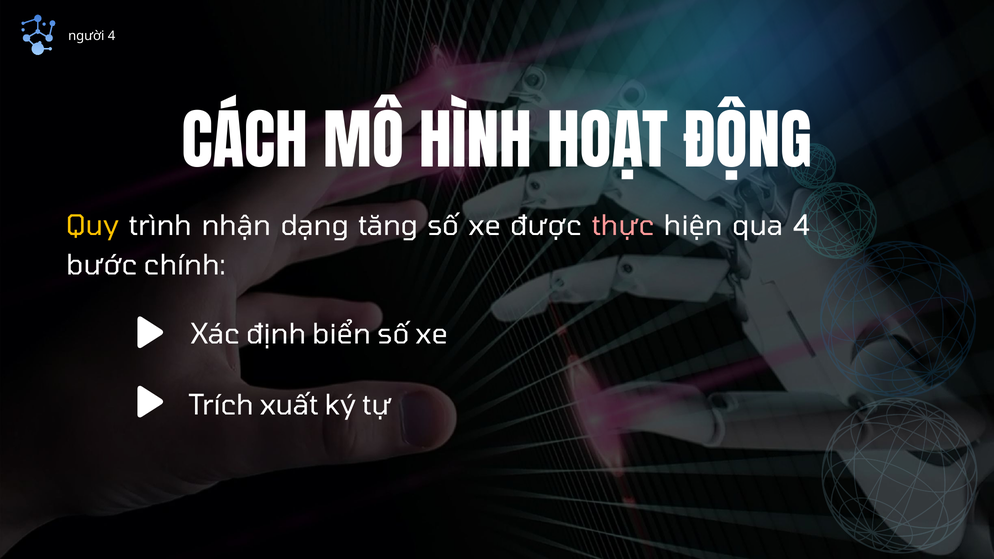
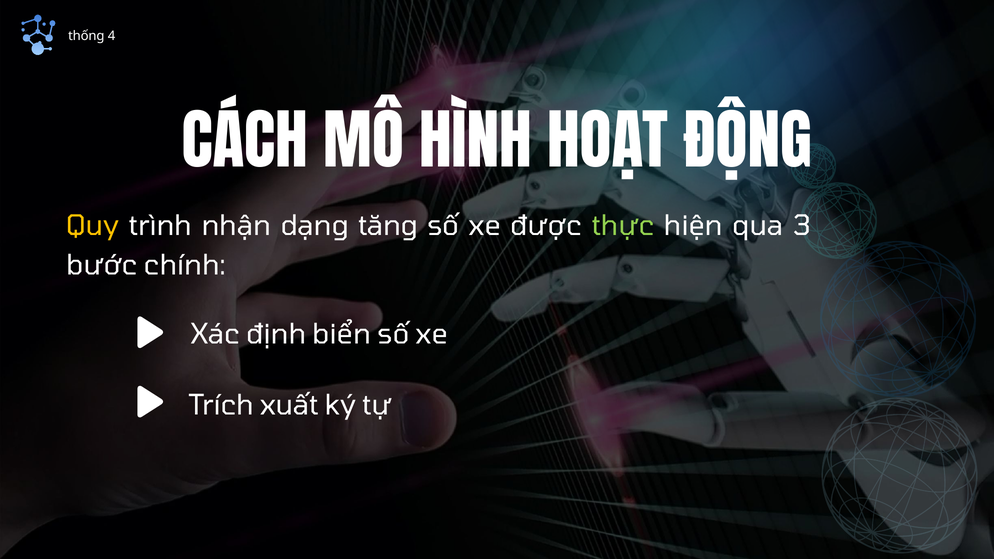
người: người -> thống
thực colour: pink -> light green
qua 4: 4 -> 3
